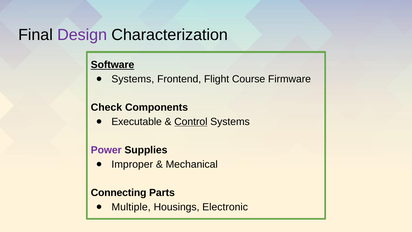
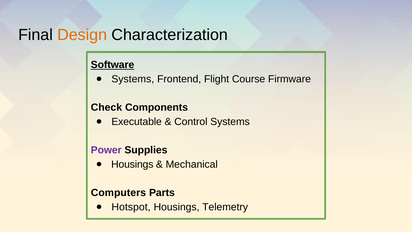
Design colour: purple -> orange
Control underline: present -> none
Improper at (132, 164): Improper -> Housings
Connecting: Connecting -> Computers
Multiple: Multiple -> Hotspot
Electronic: Electronic -> Telemetry
